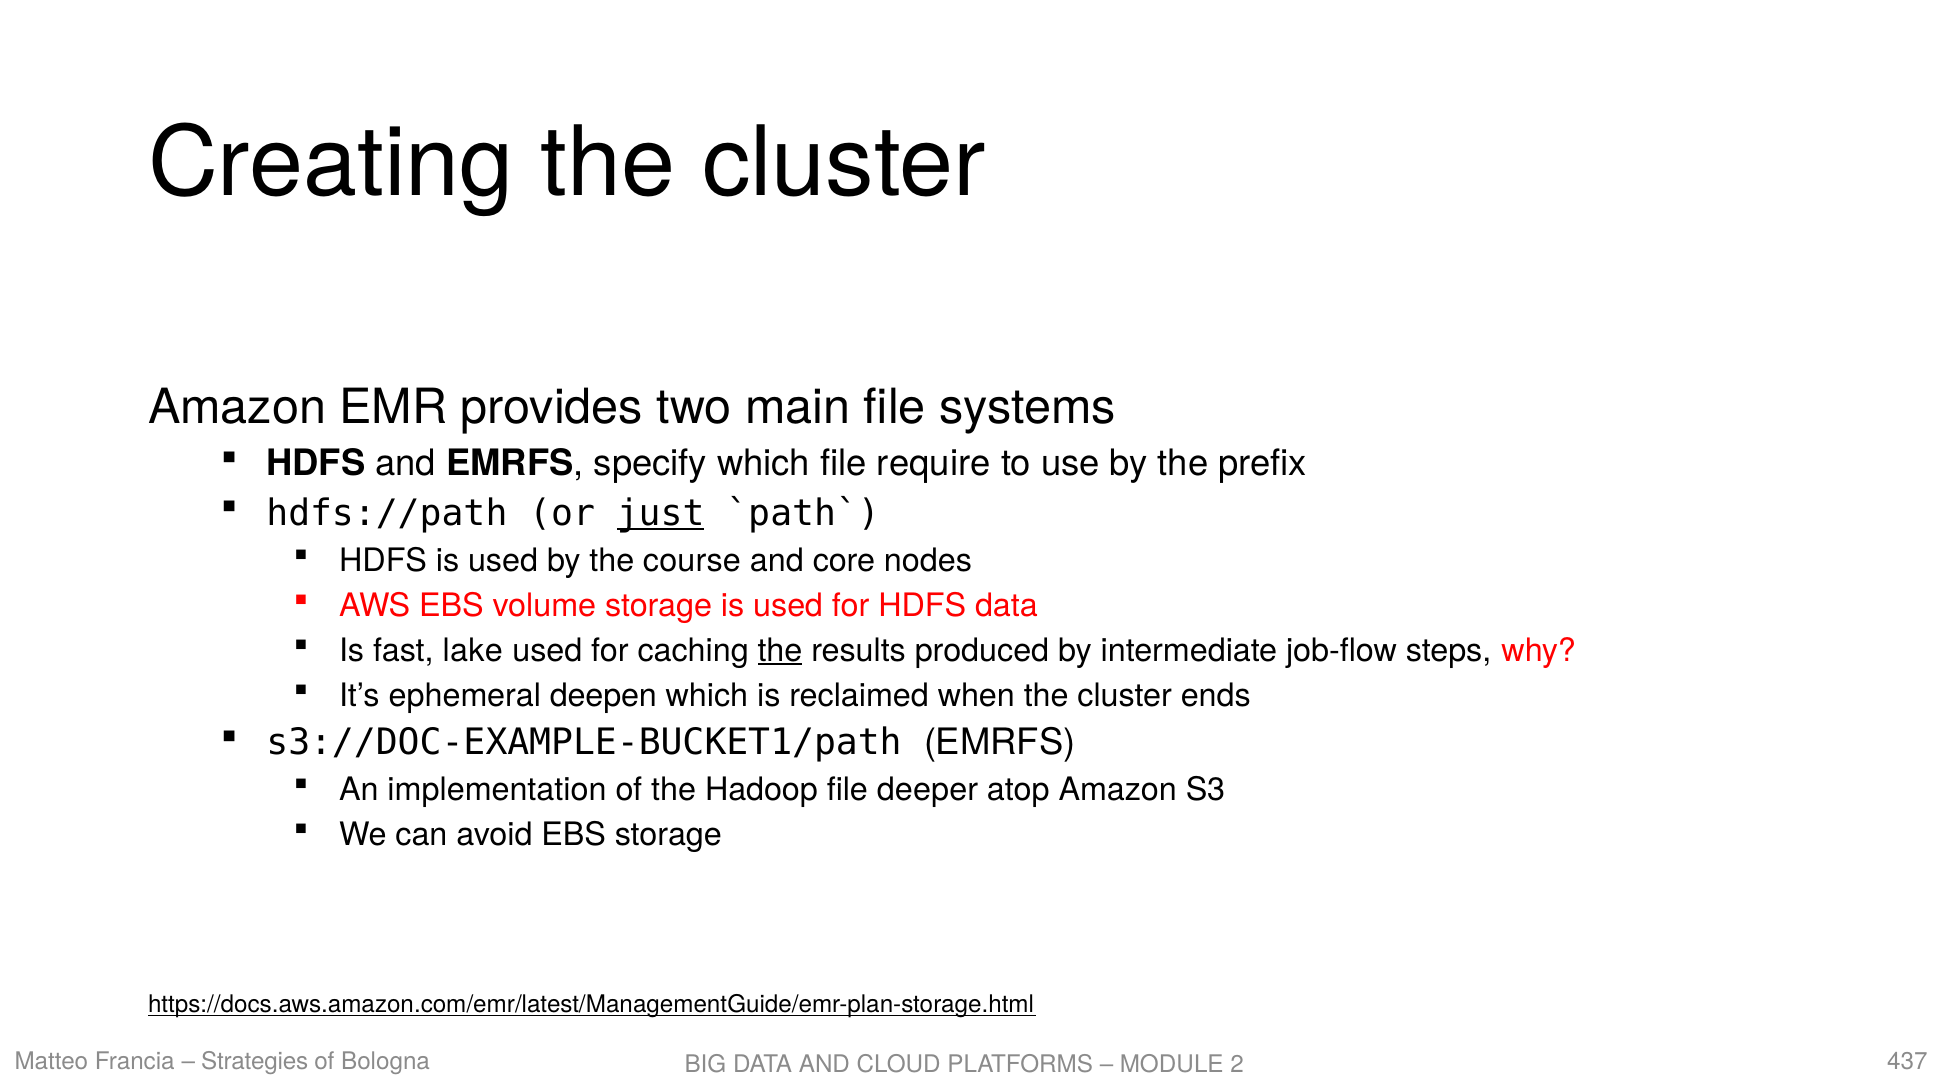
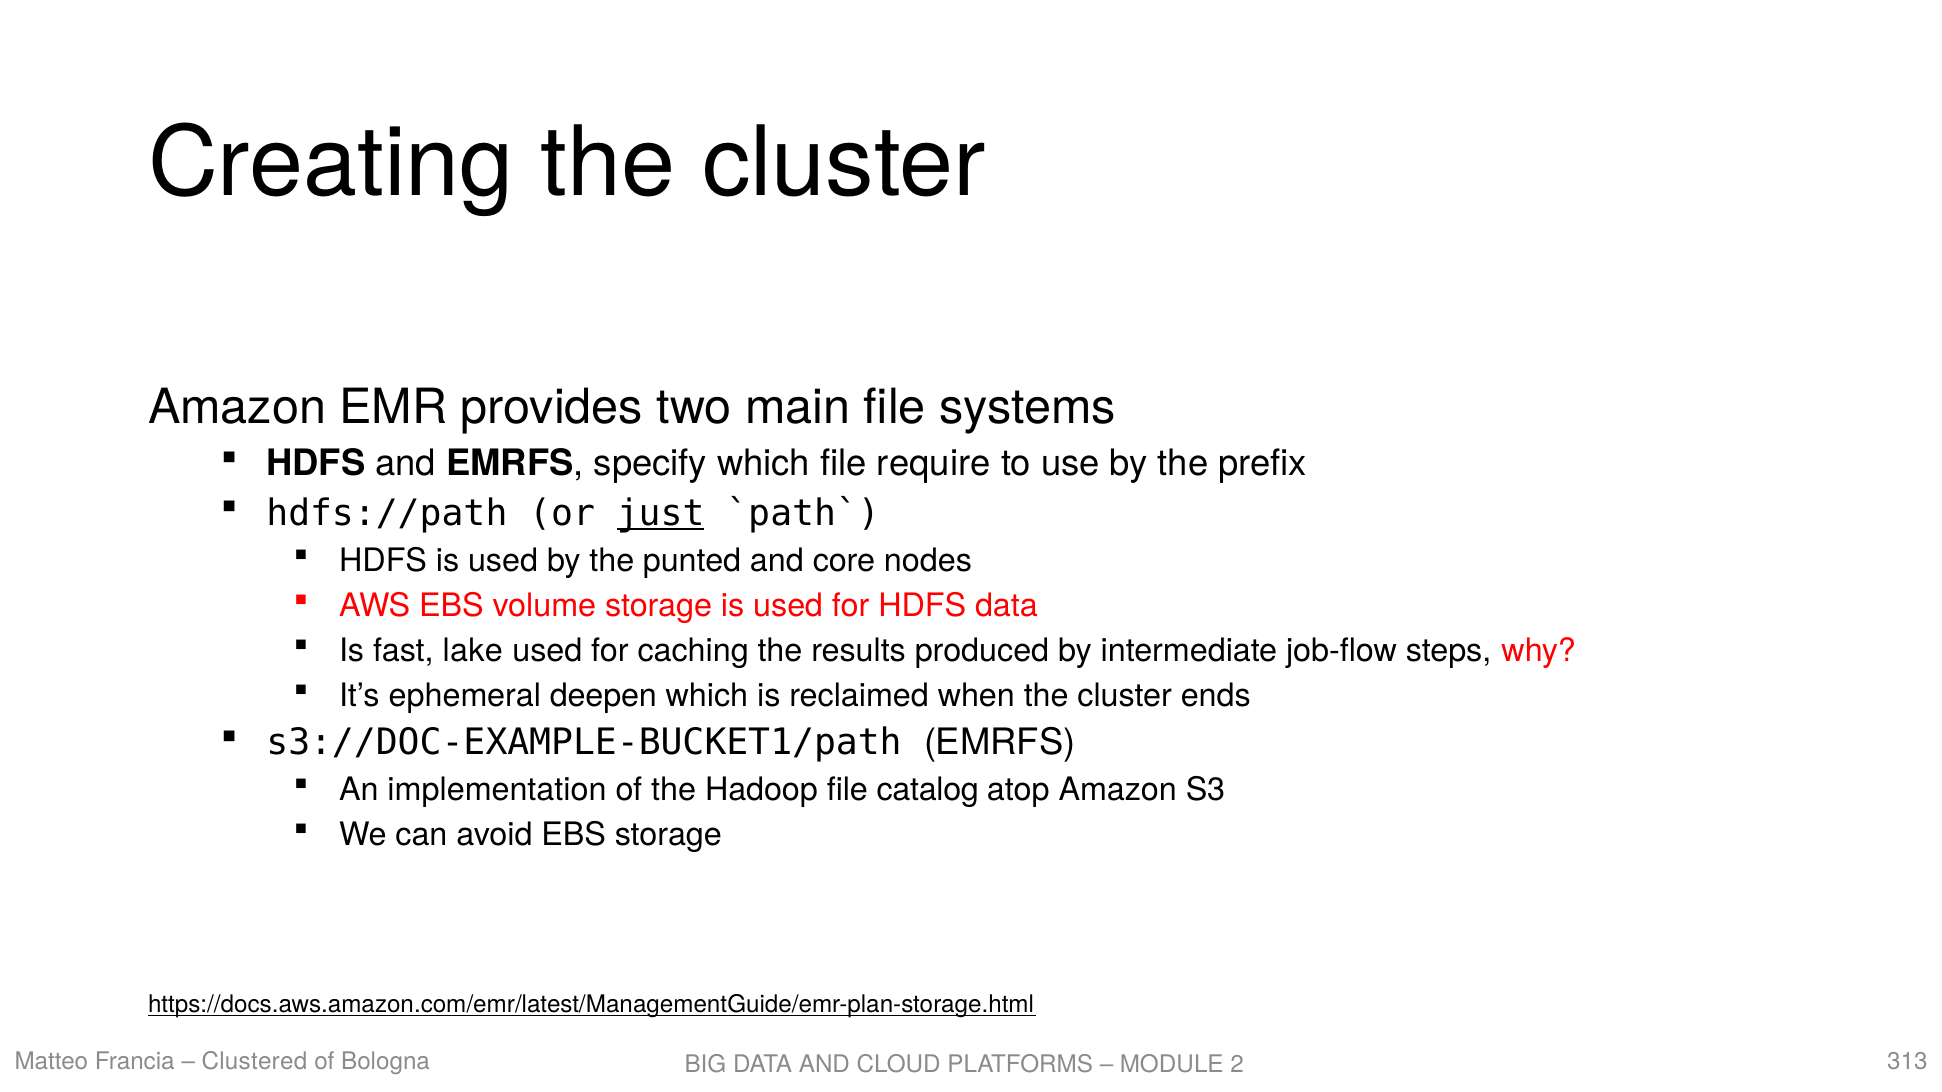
course: course -> punted
the at (780, 651) underline: present -> none
deeper: deeper -> catalog
Strategies: Strategies -> Clustered
437: 437 -> 313
